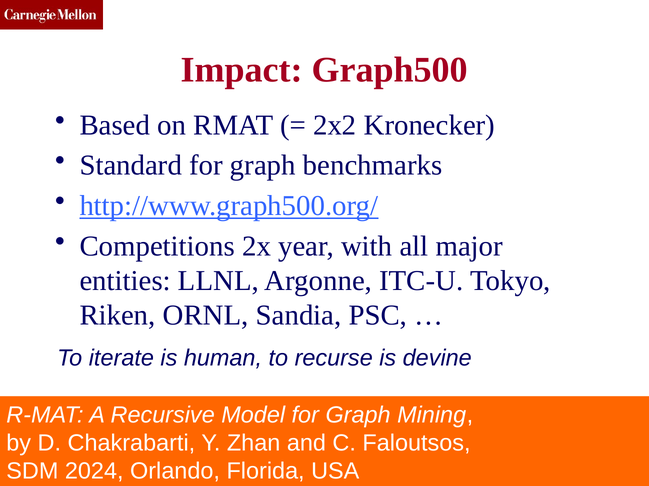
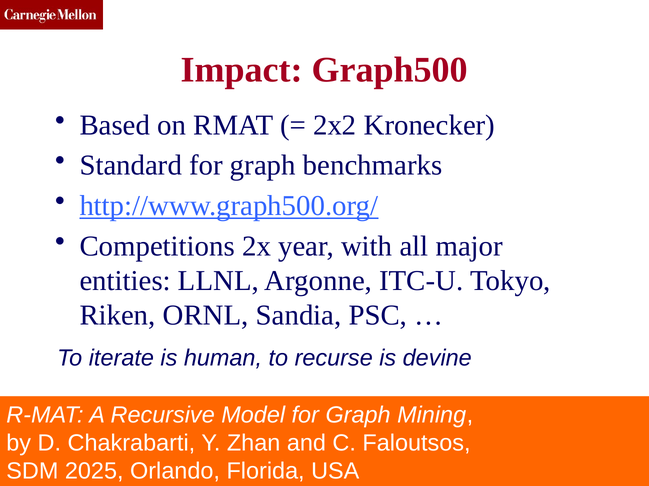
2024: 2024 -> 2025
